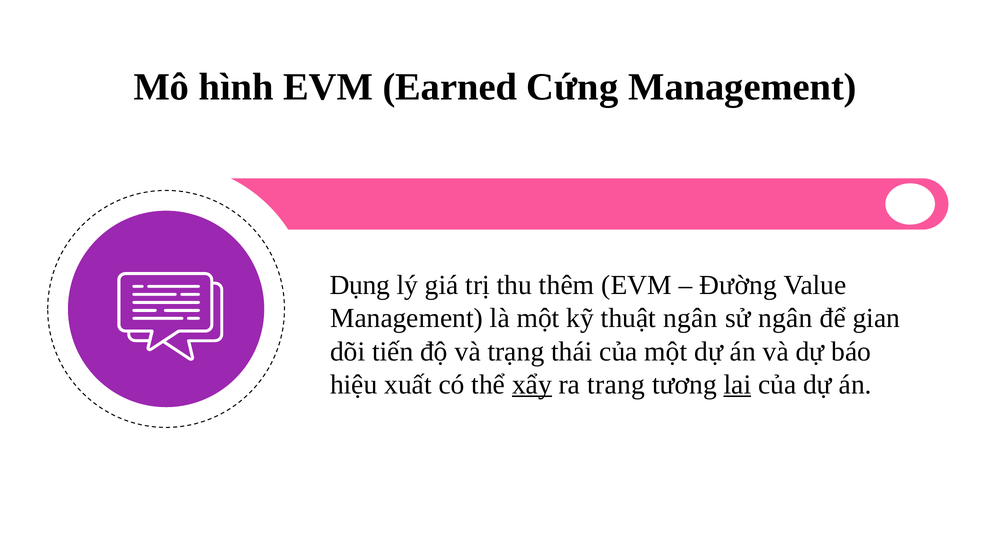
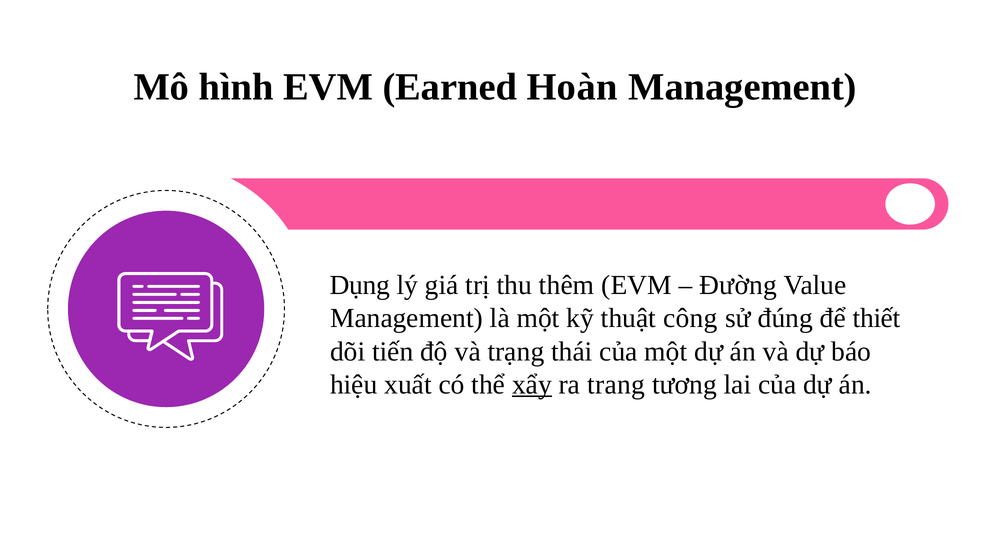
Cứng: Cứng -> Hoàn
thuật ngân: ngân -> công
sử ngân: ngân -> đúng
gian: gian -> thiết
lai underline: present -> none
